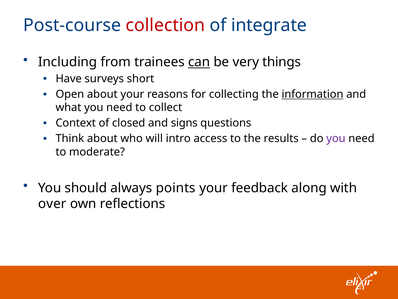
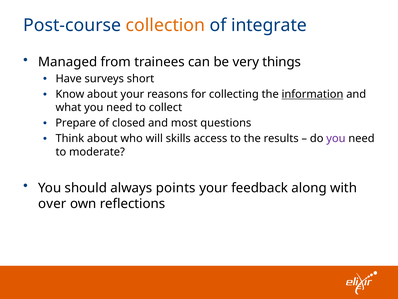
collection colour: red -> orange
Including: Including -> Managed
can underline: present -> none
Open: Open -> Know
Context: Context -> Prepare
signs: signs -> most
intro: intro -> skills
